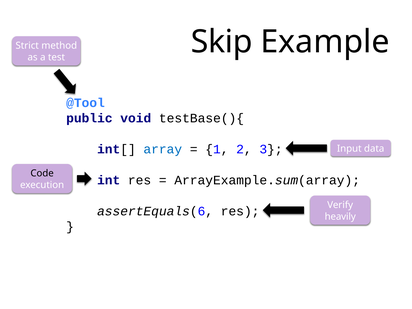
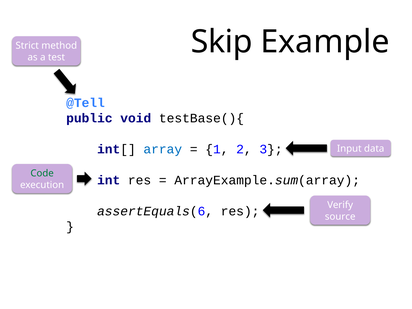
@Tool: @Tool -> @Tell
Code colour: black -> green
heavily: heavily -> source
